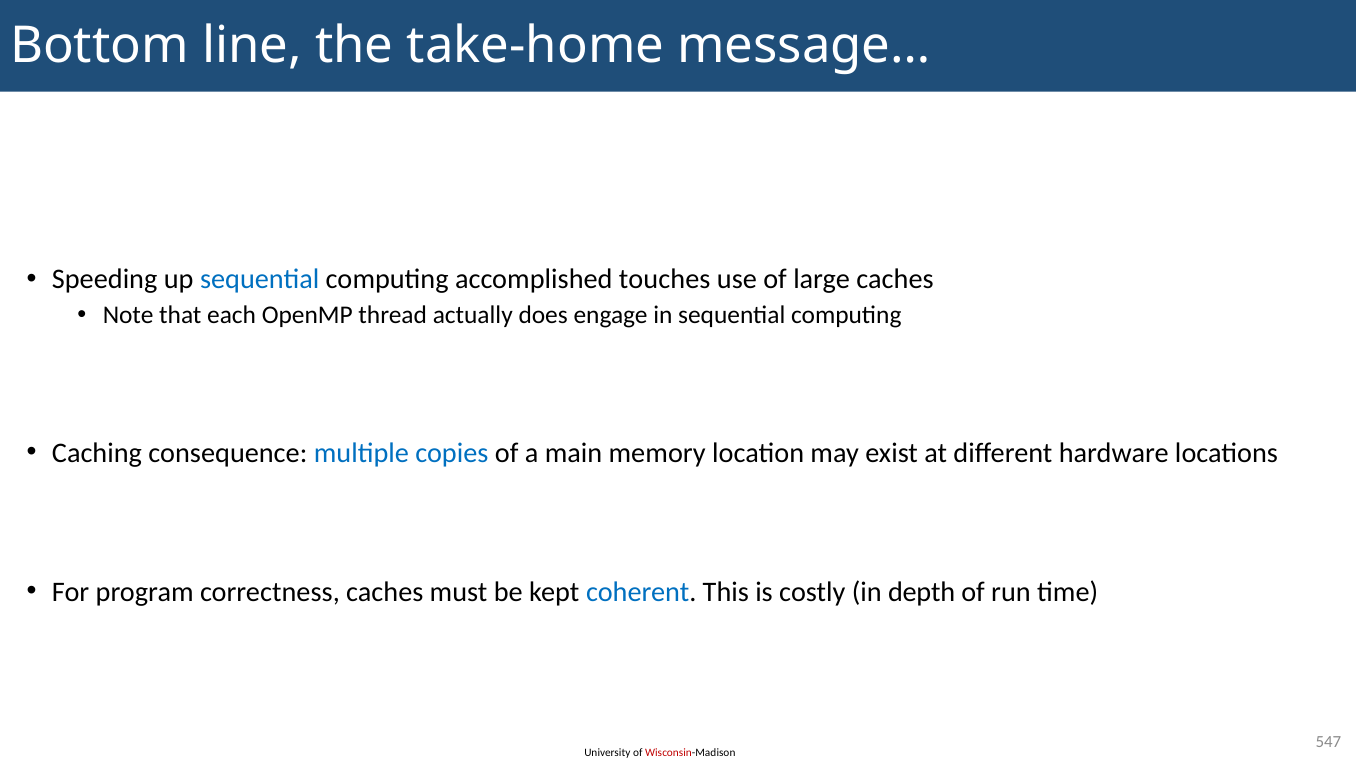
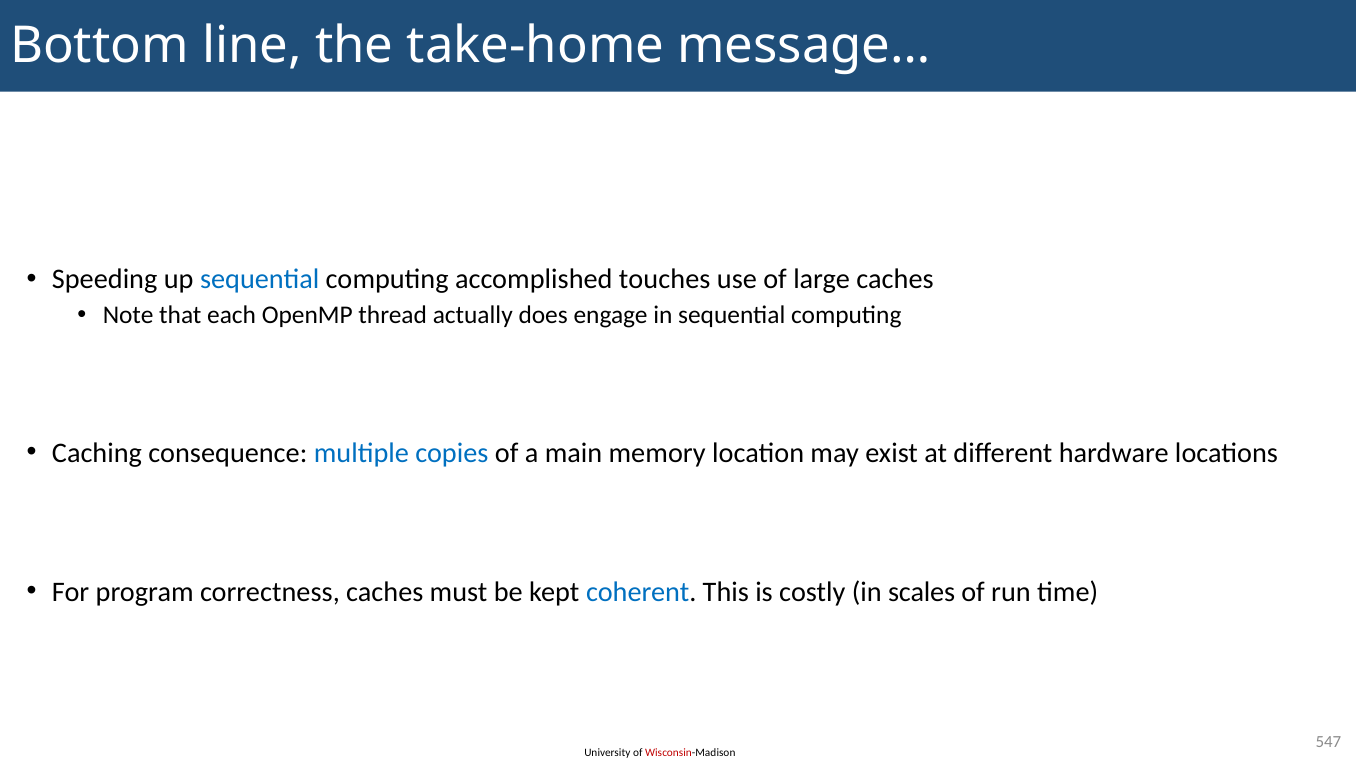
depth: depth -> scales
